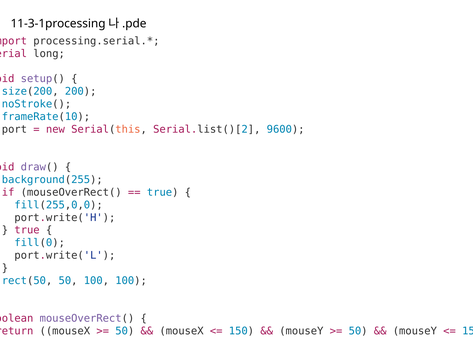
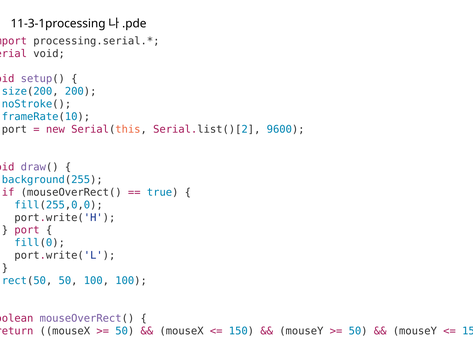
long at (49, 54): long -> void
true at (27, 230): true -> port
